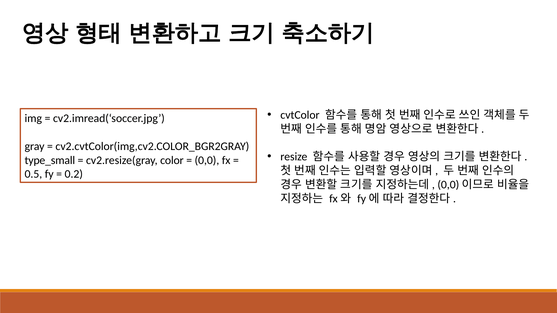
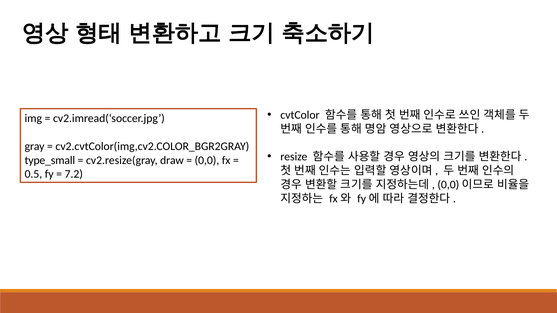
color: color -> draw
0.2: 0.2 -> 7.2
